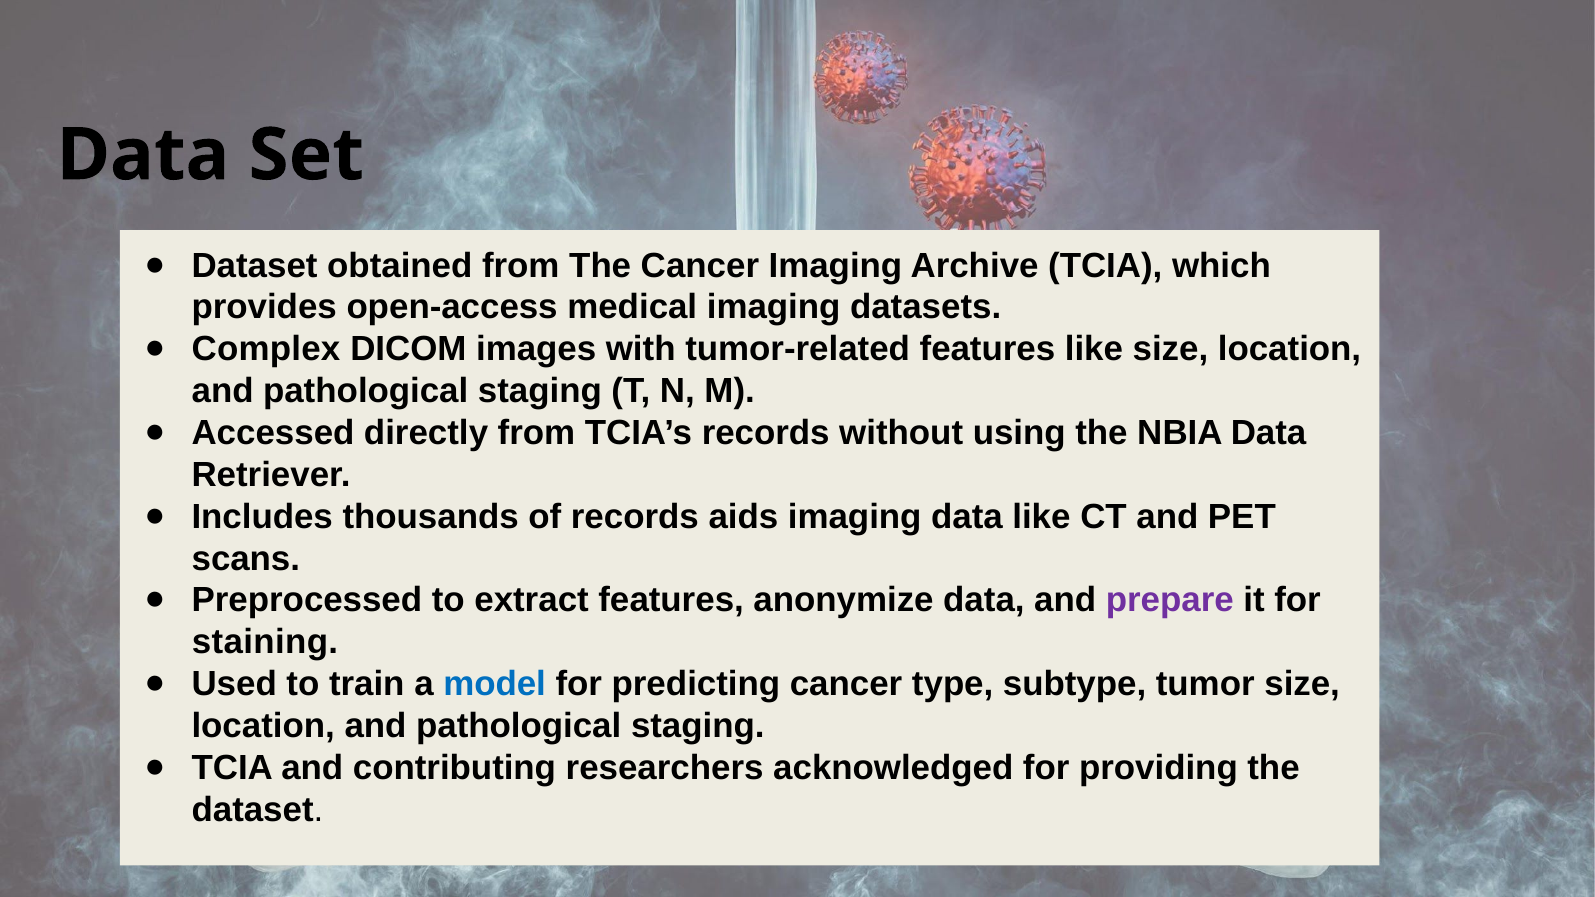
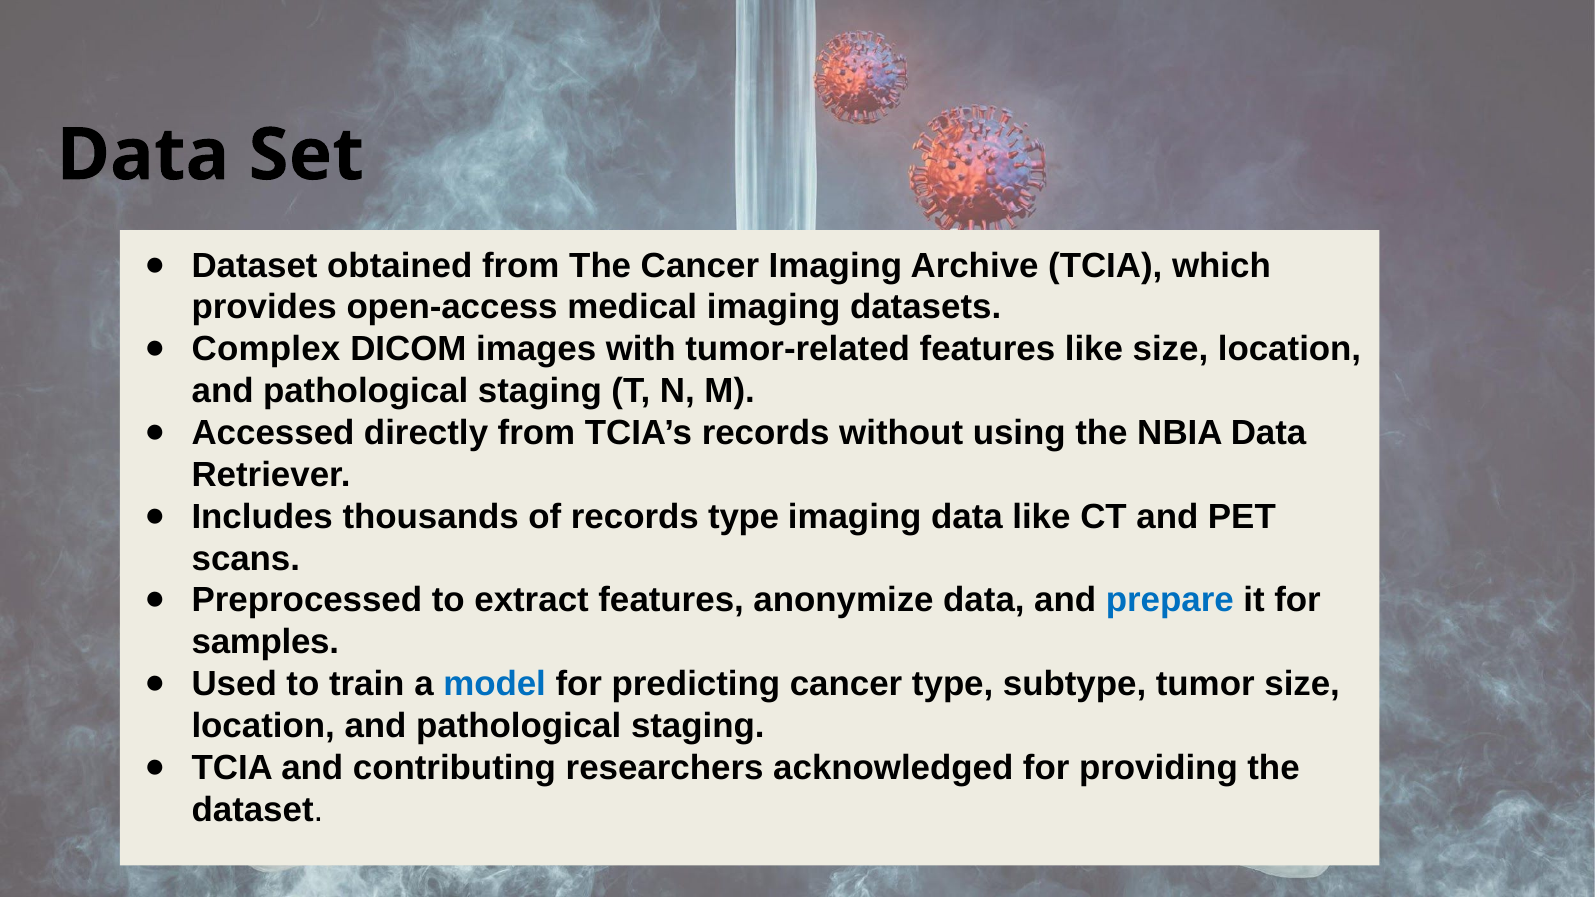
records aids: aids -> type
prepare colour: purple -> blue
staining: staining -> samples
